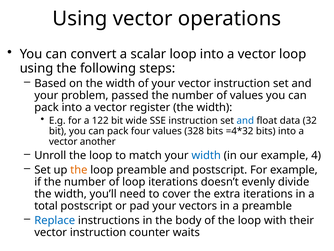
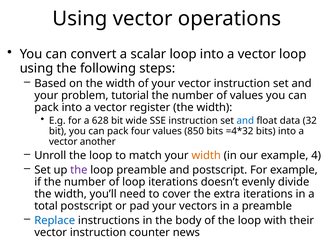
passed: passed -> tutorial
122: 122 -> 628
328: 328 -> 850
width at (206, 155) colour: blue -> orange
the at (79, 170) colour: orange -> purple
waits: waits -> news
